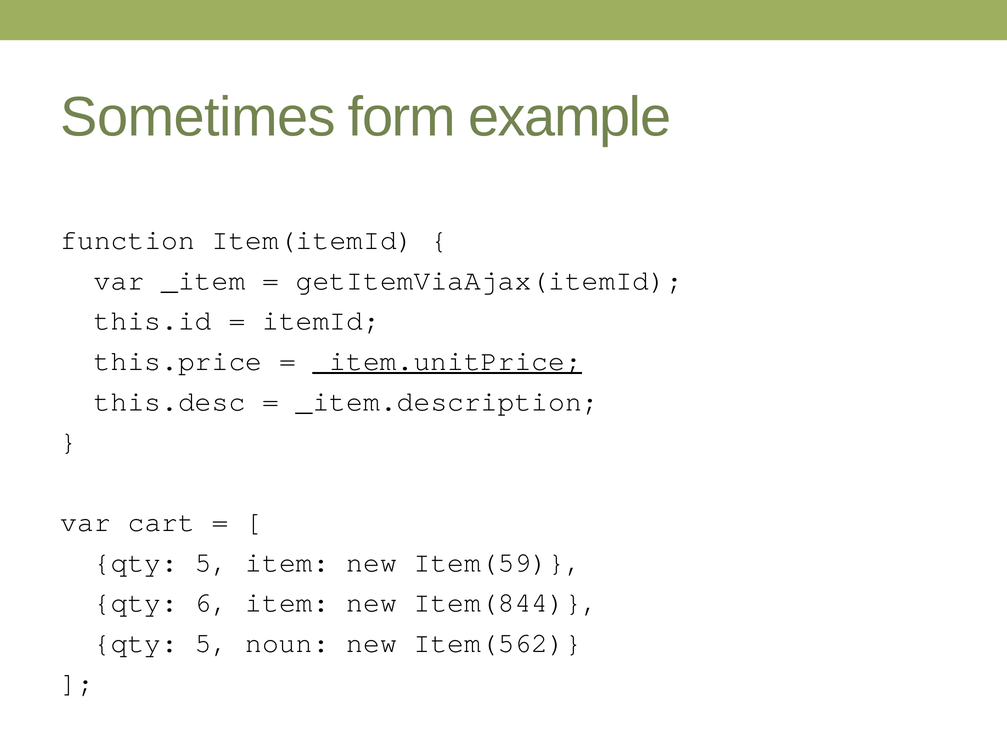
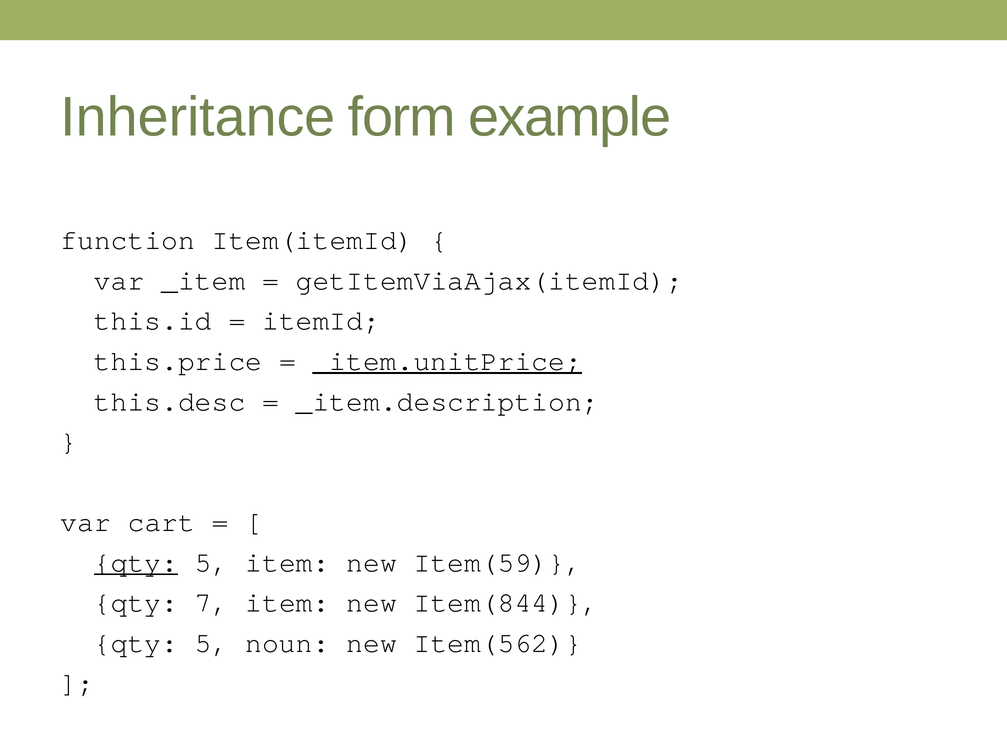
Sometimes: Sometimes -> Inheritance
qty at (136, 563) underline: none -> present
6: 6 -> 7
